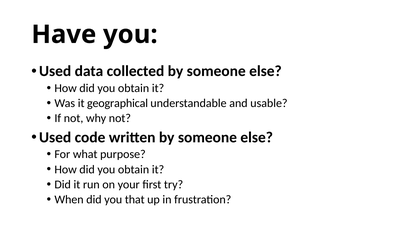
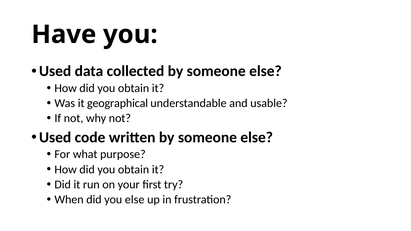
you that: that -> else
